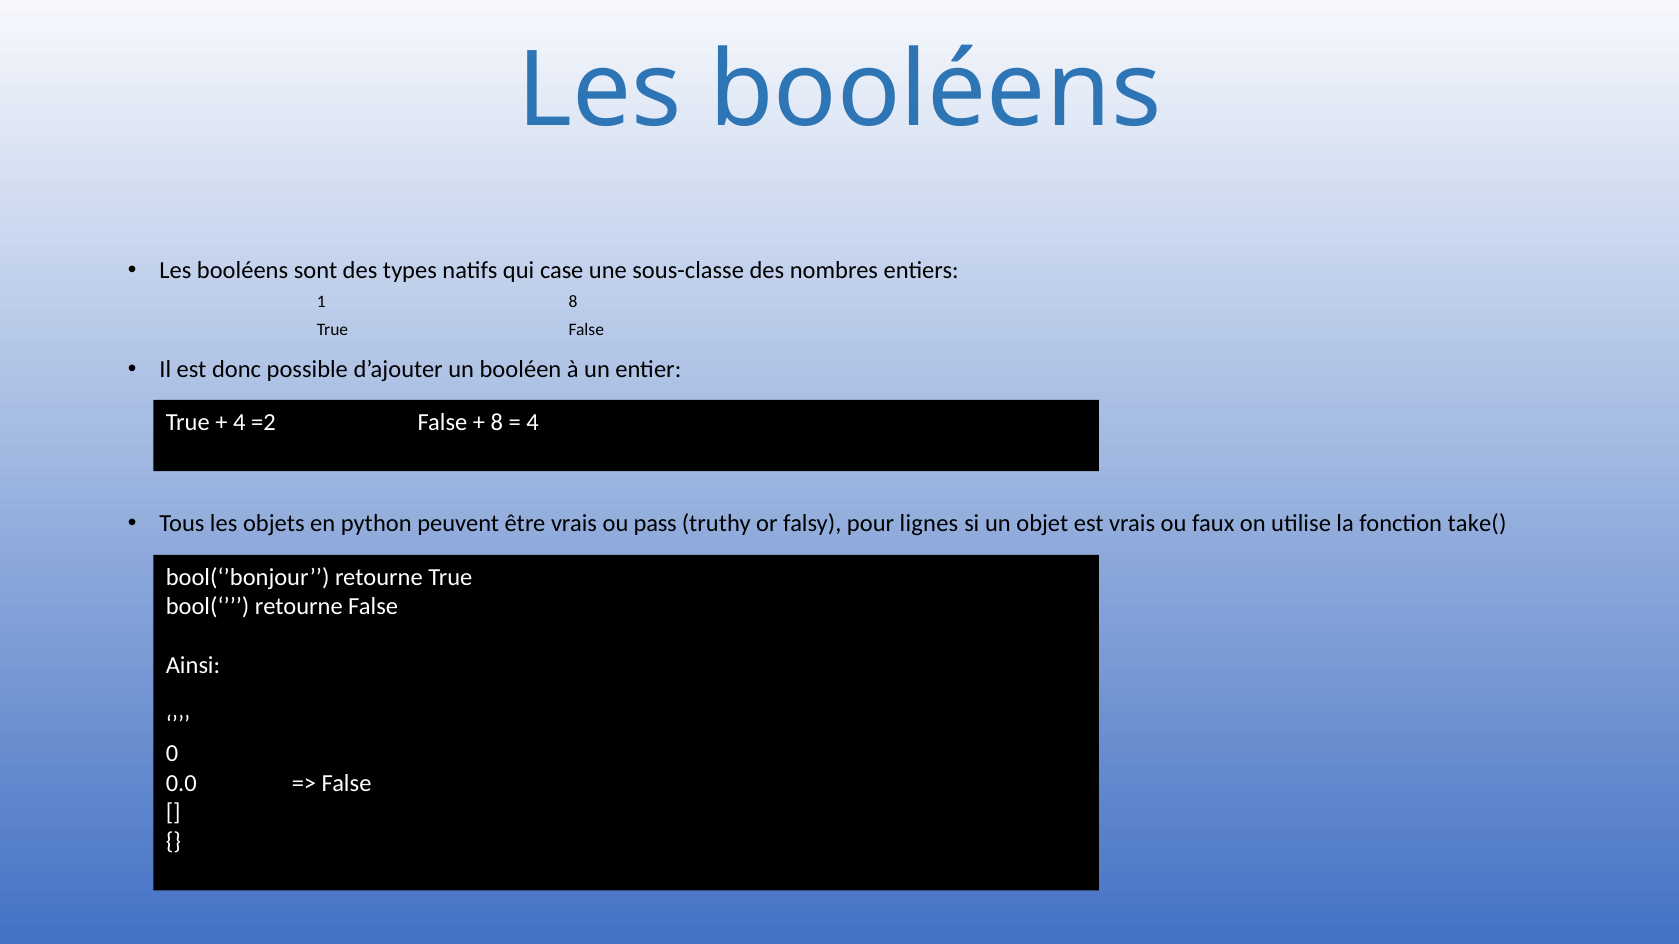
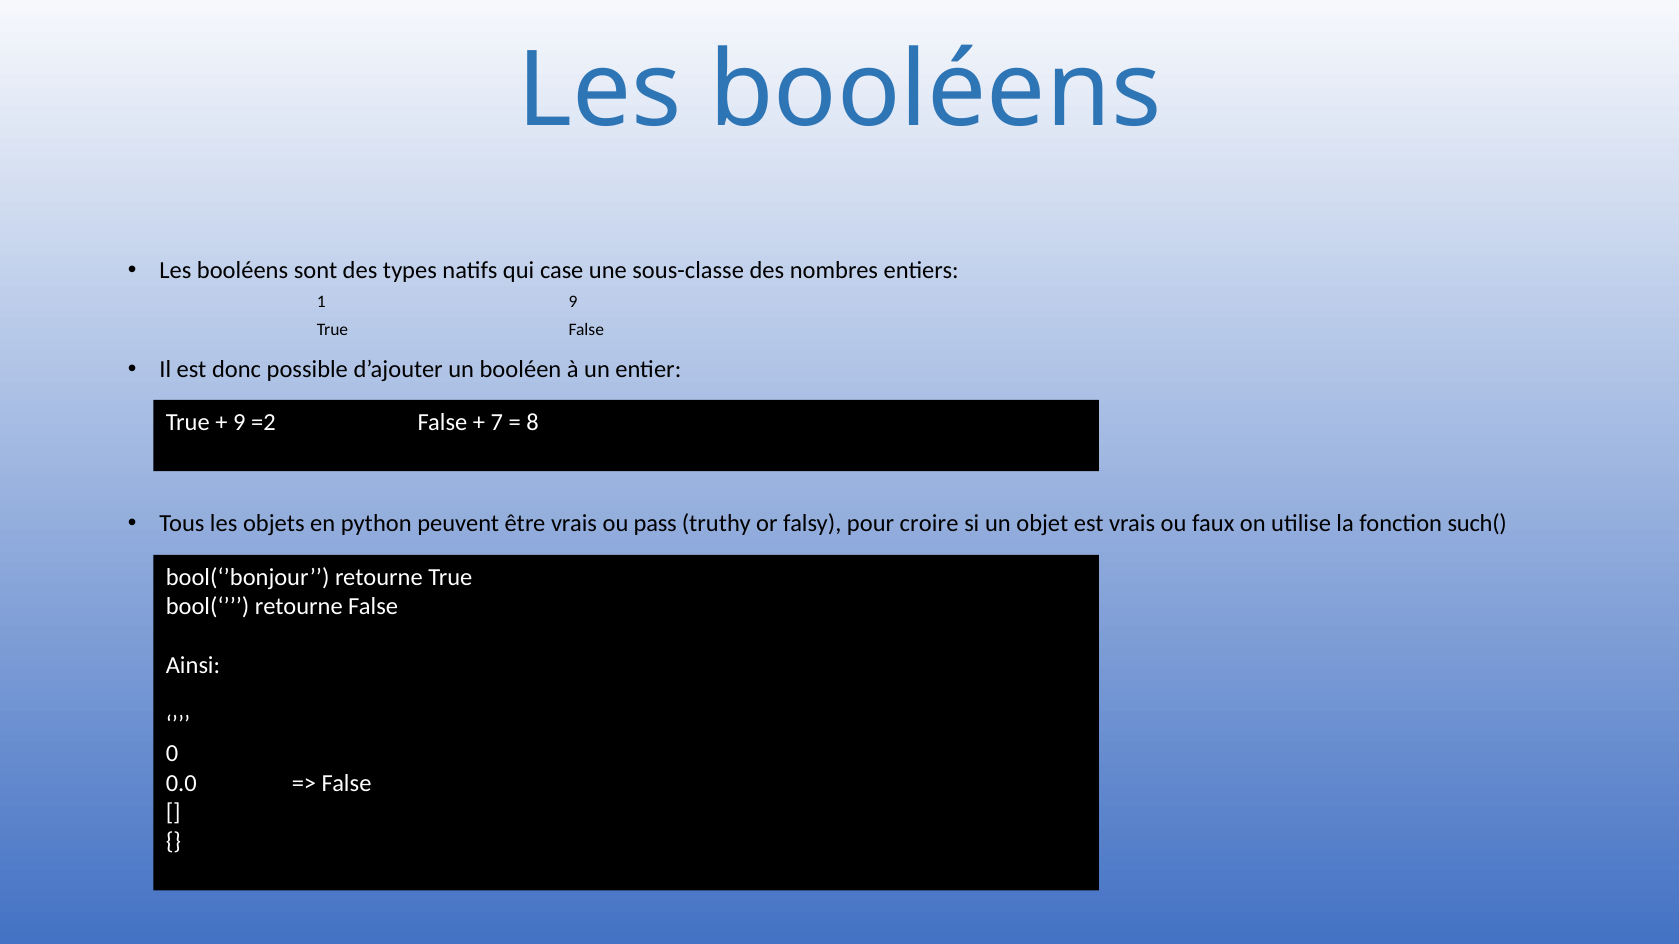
1 8: 8 -> 9
4 at (239, 423): 4 -> 9
8 at (497, 423): 8 -> 7
4 at (533, 423): 4 -> 8
lignes: lignes -> croire
take(: take( -> such(
